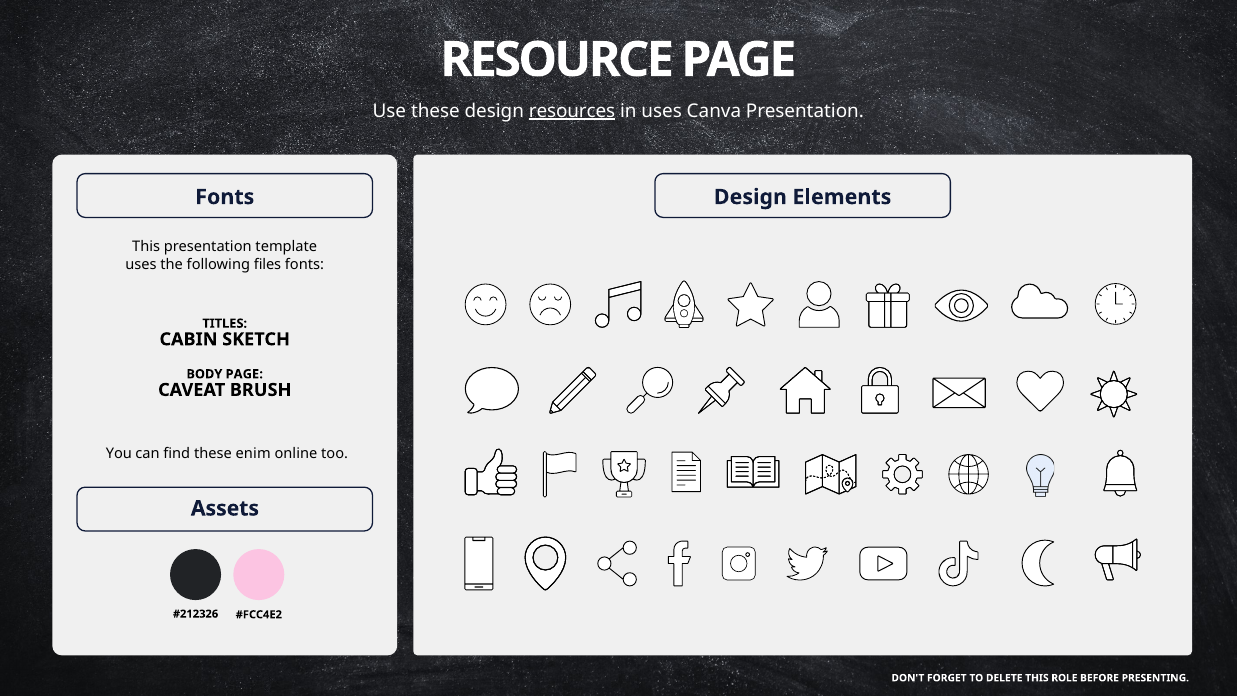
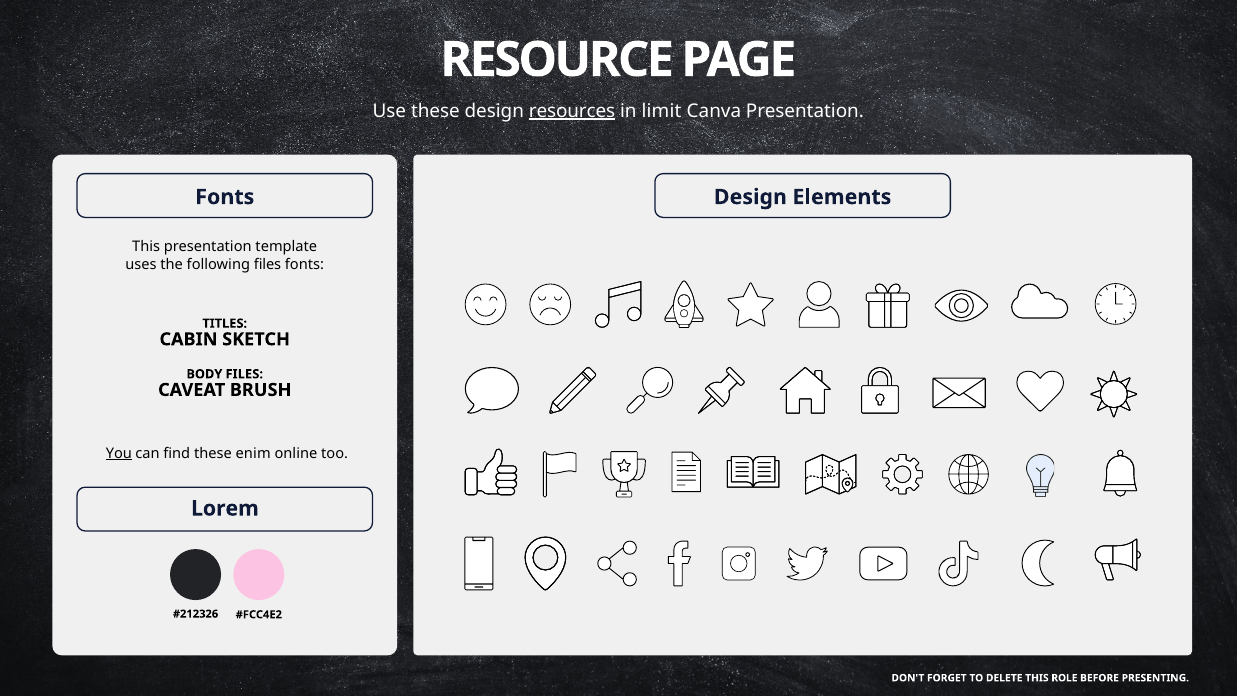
in uses: uses -> limit
BODY PAGE: PAGE -> FILES
You underline: none -> present
Assets: Assets -> Lorem
